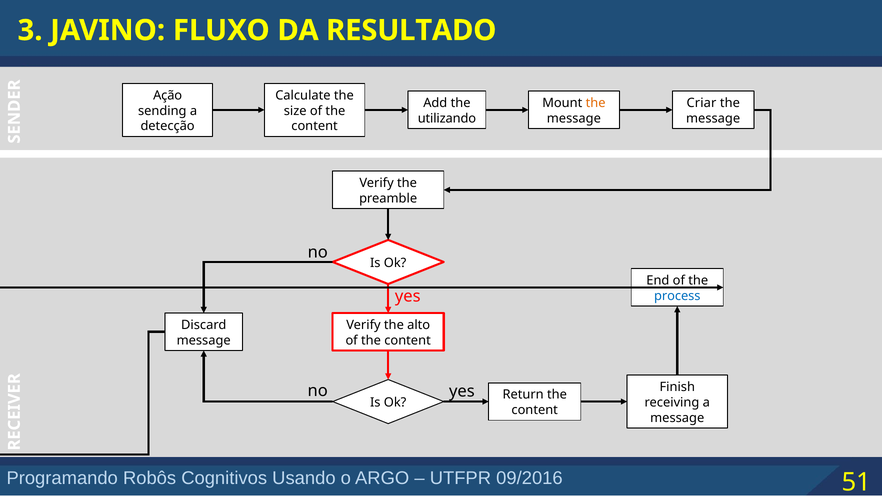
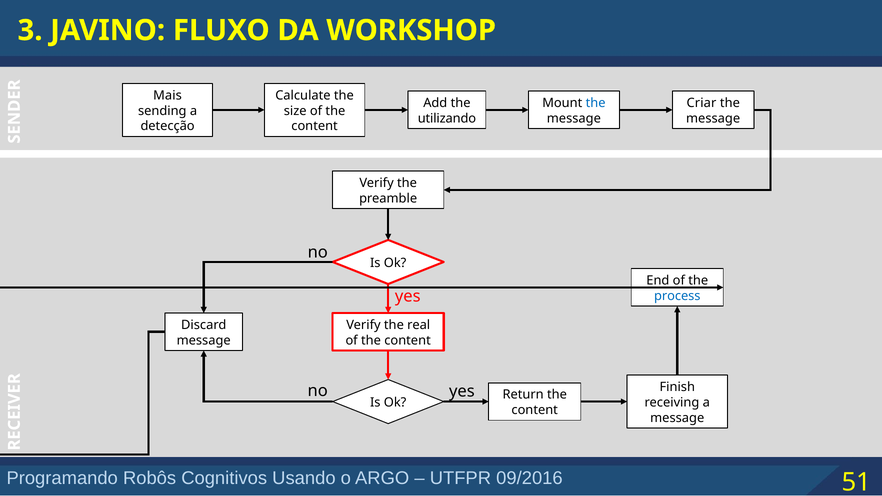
RESULTADO: RESULTADO -> WORKSHOP
Ação: Ação -> Mais
the at (596, 103) colour: orange -> blue
alto: alto -> real
